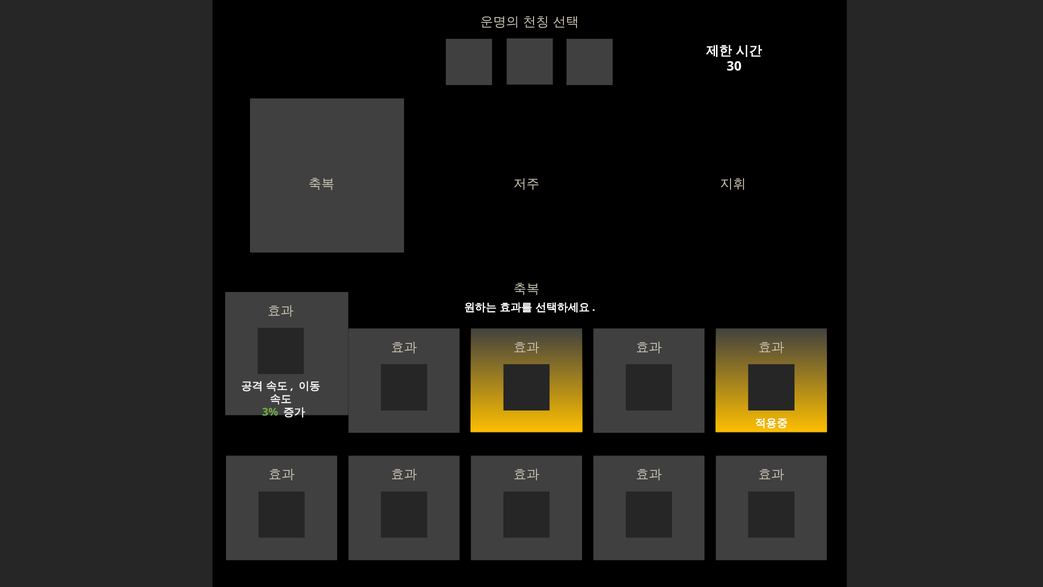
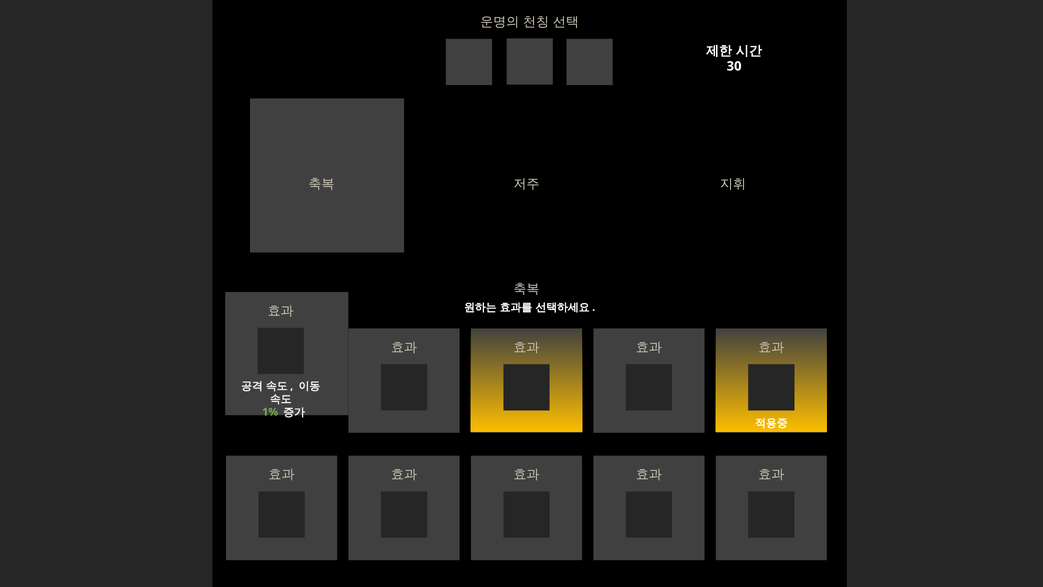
3%: 3% -> 1%
